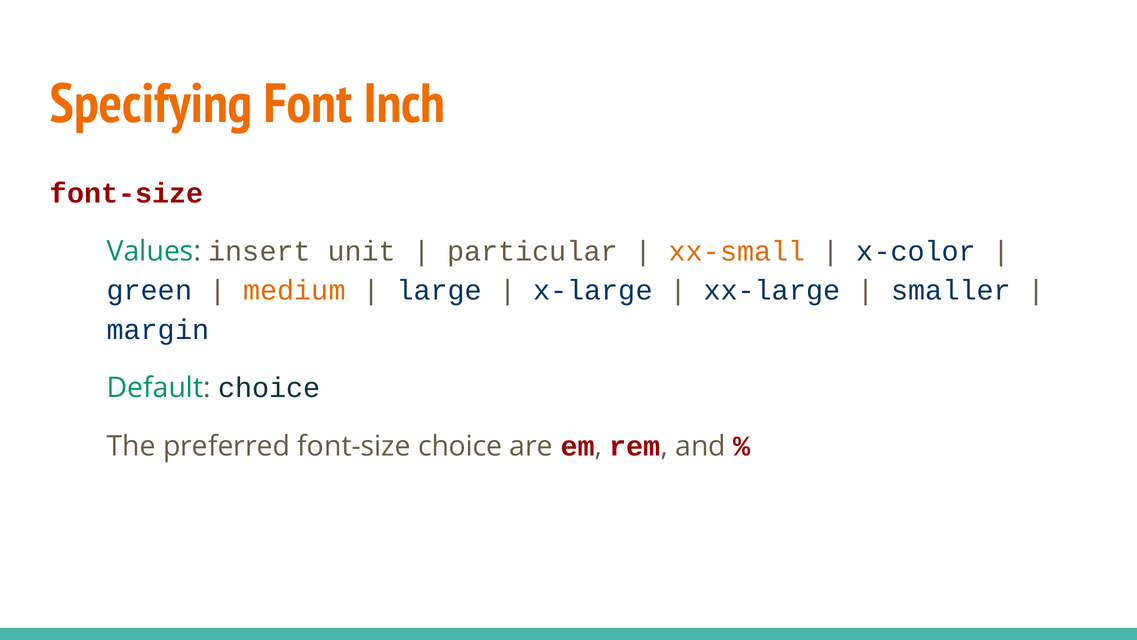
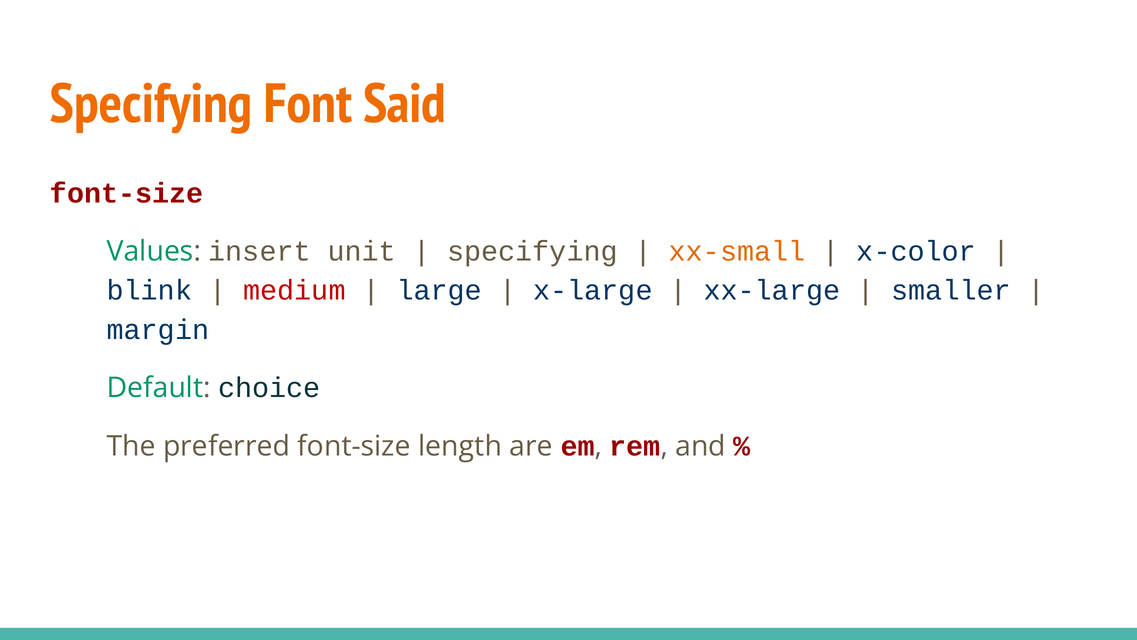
Inch: Inch -> Said
particular at (532, 251): particular -> specifying
green: green -> blink
medium colour: orange -> red
font-size choice: choice -> length
